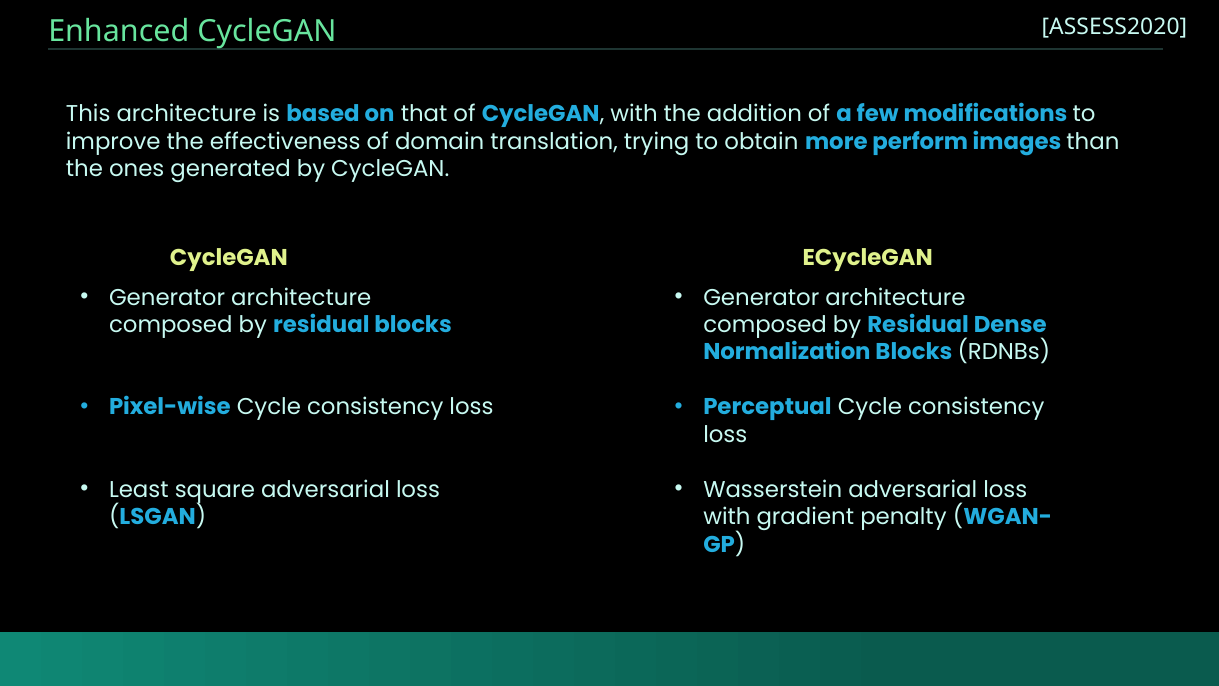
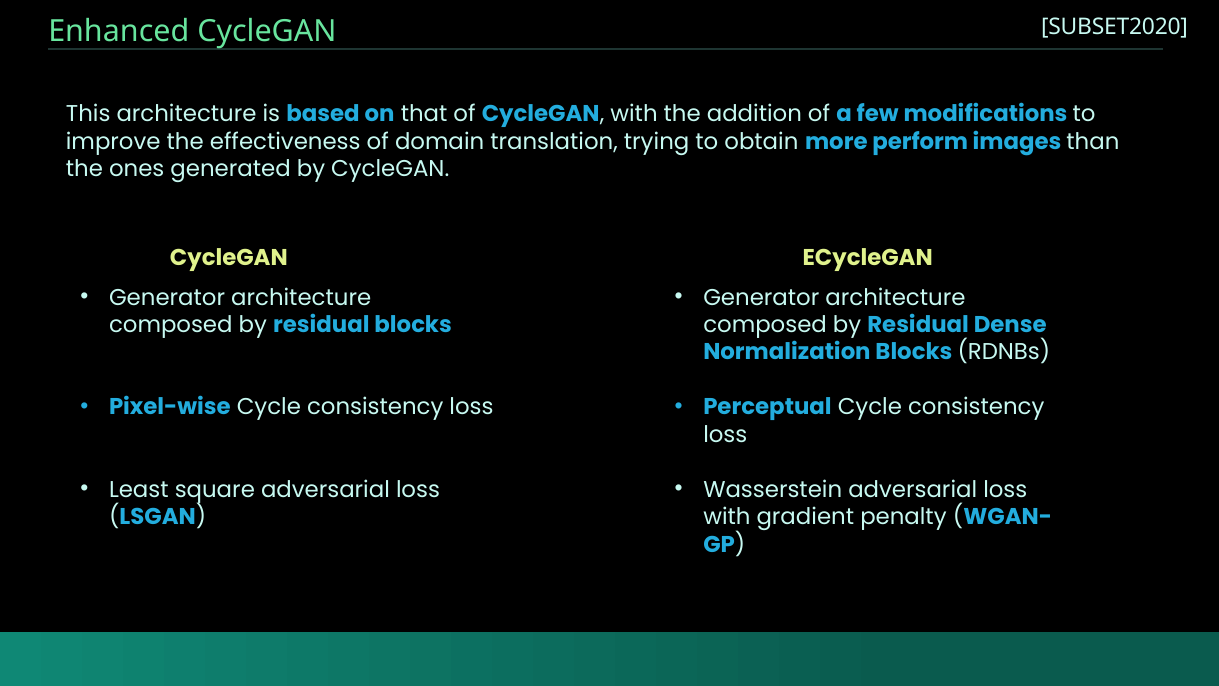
ASSESS2020: ASSESS2020 -> SUBSET2020
